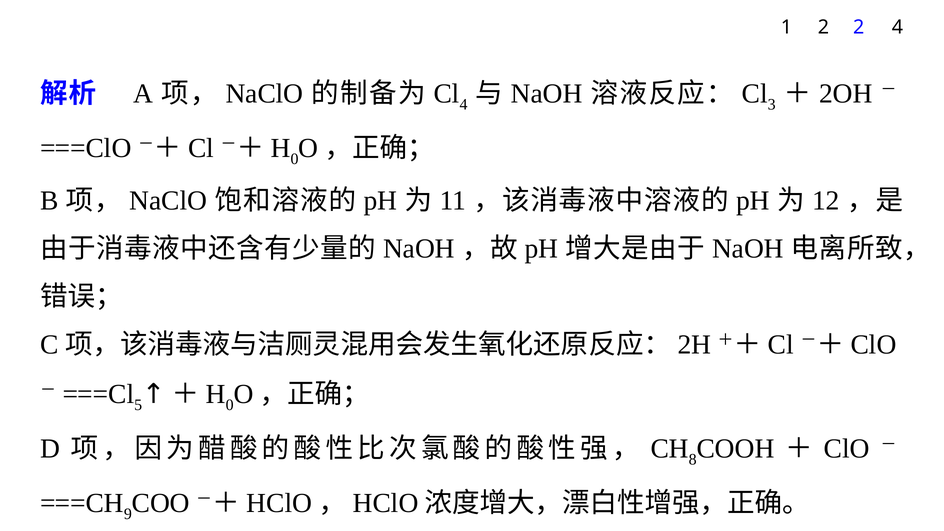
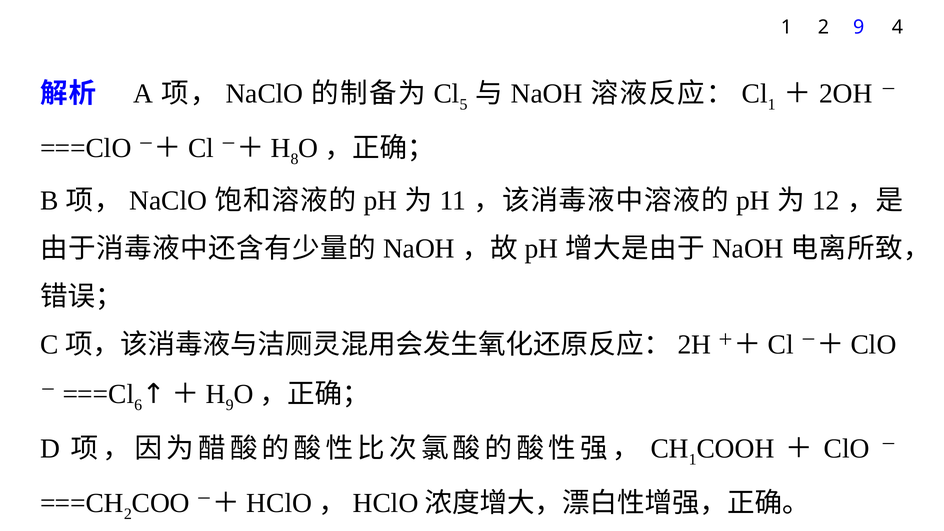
2 2: 2 -> 9
4 at (464, 105): 4 -> 5
3 at (772, 105): 3 -> 1
0 at (294, 159): 0 -> 8
5: 5 -> 6
0 at (230, 405): 0 -> 9
8 at (693, 460): 8 -> 1
9 at (128, 514): 9 -> 2
